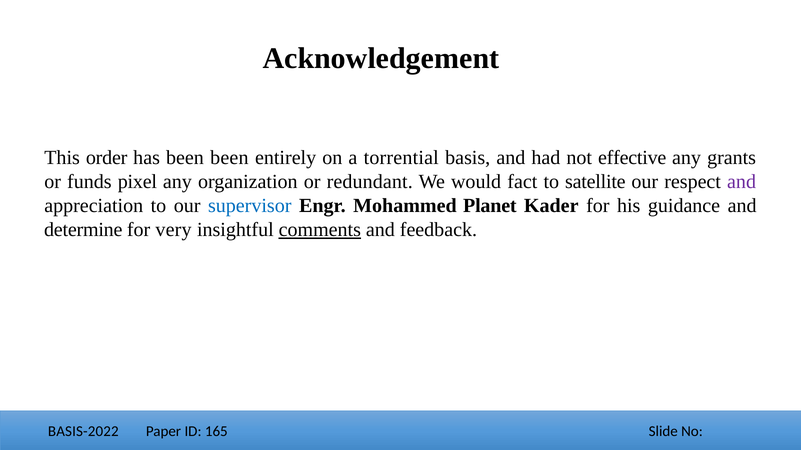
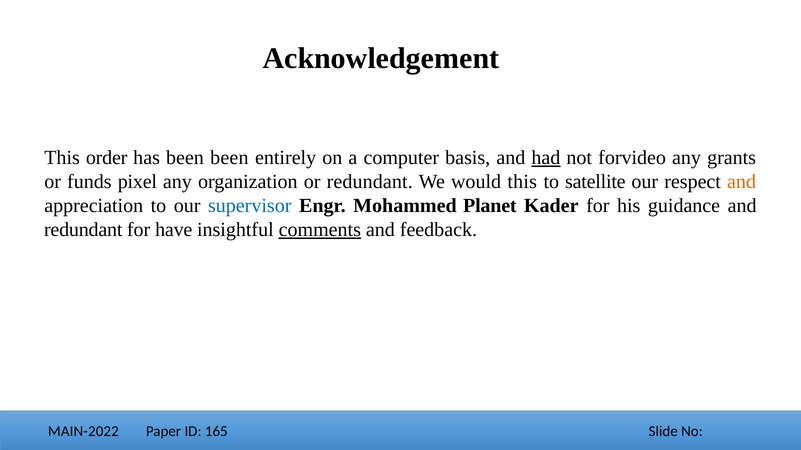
torrential: torrential -> computer
had underline: none -> present
effective: effective -> forvideo
would fact: fact -> this
and at (742, 182) colour: purple -> orange
determine at (83, 230): determine -> redundant
very: very -> have
BASIS-2022: BASIS-2022 -> MAIN-2022
